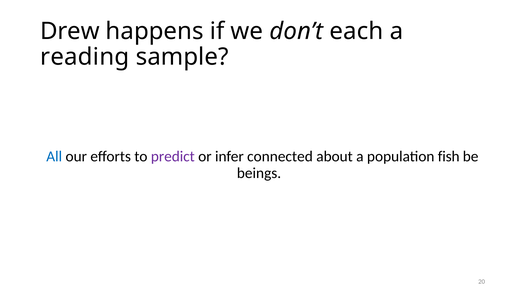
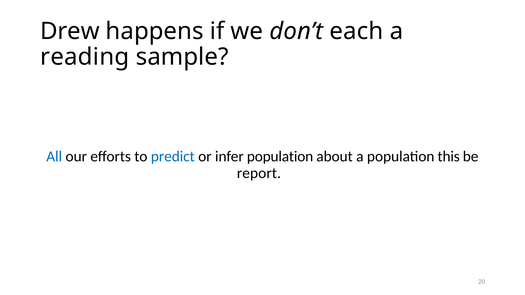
predict colour: purple -> blue
infer connected: connected -> population
fish: fish -> this
beings: beings -> report
